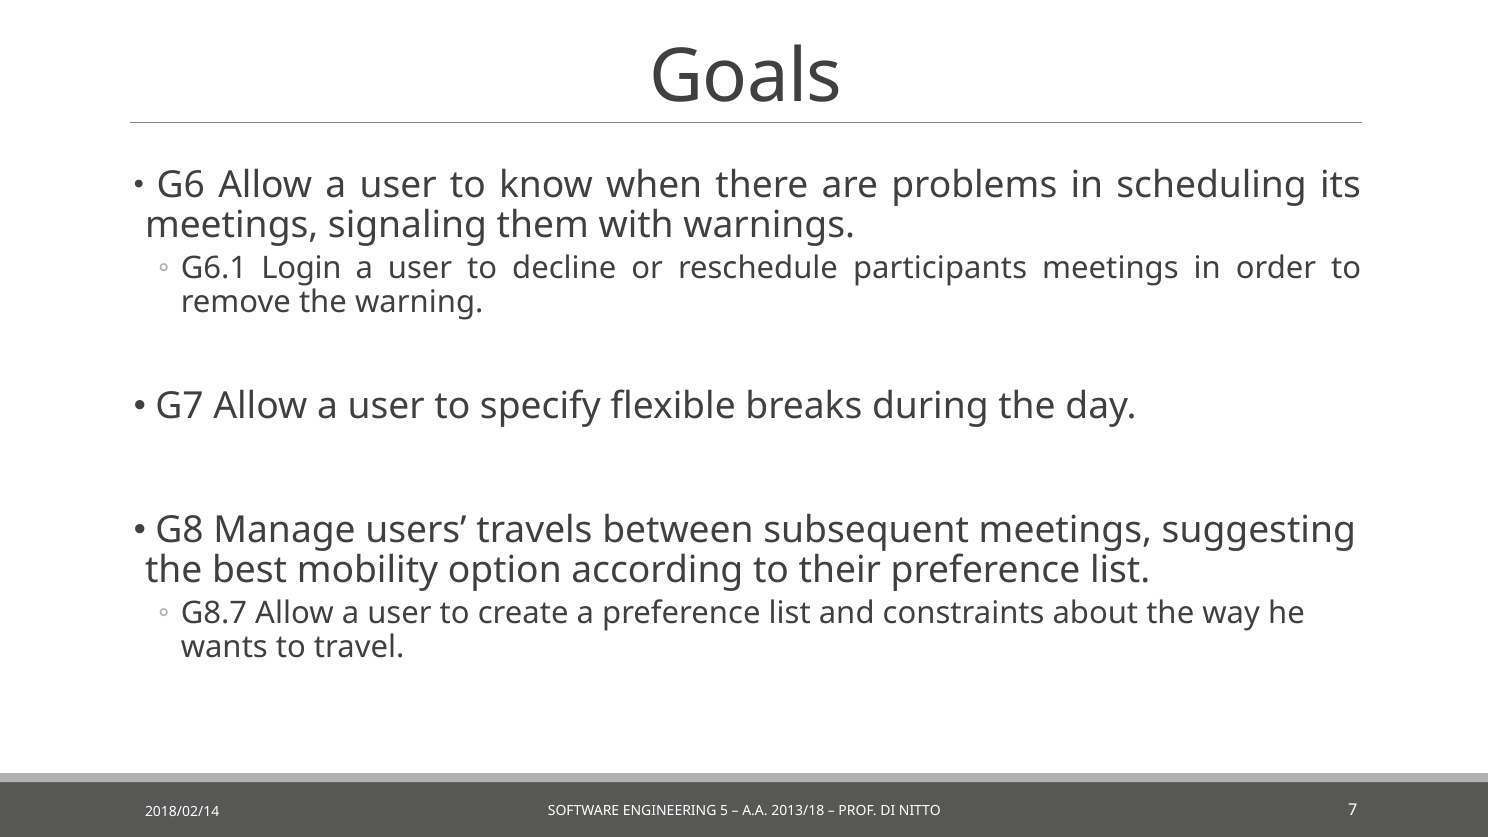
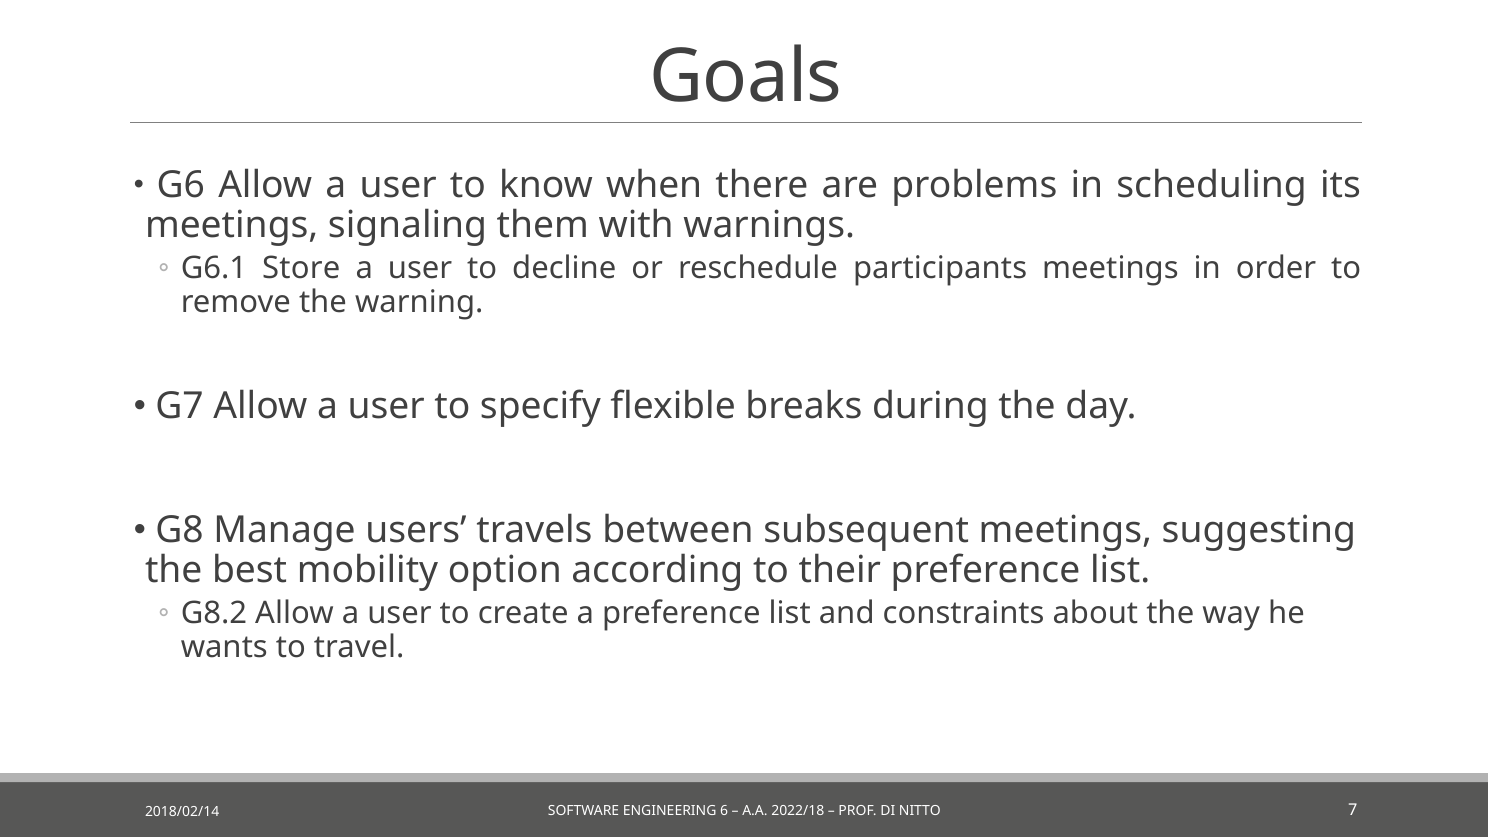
Login: Login -> Store
G8.7: G8.7 -> G8.2
5: 5 -> 6
2013/18: 2013/18 -> 2022/18
